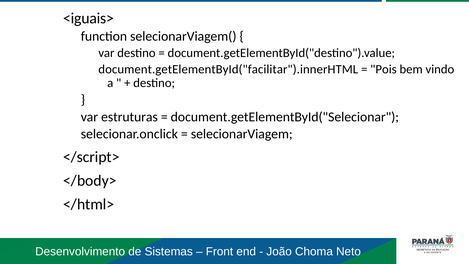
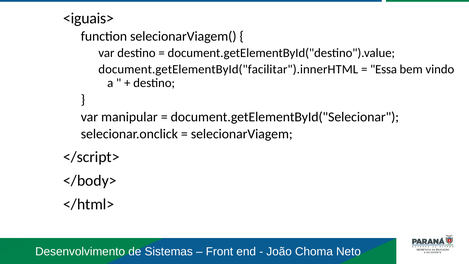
Pois: Pois -> Essa
estruturas: estruturas -> manipular
